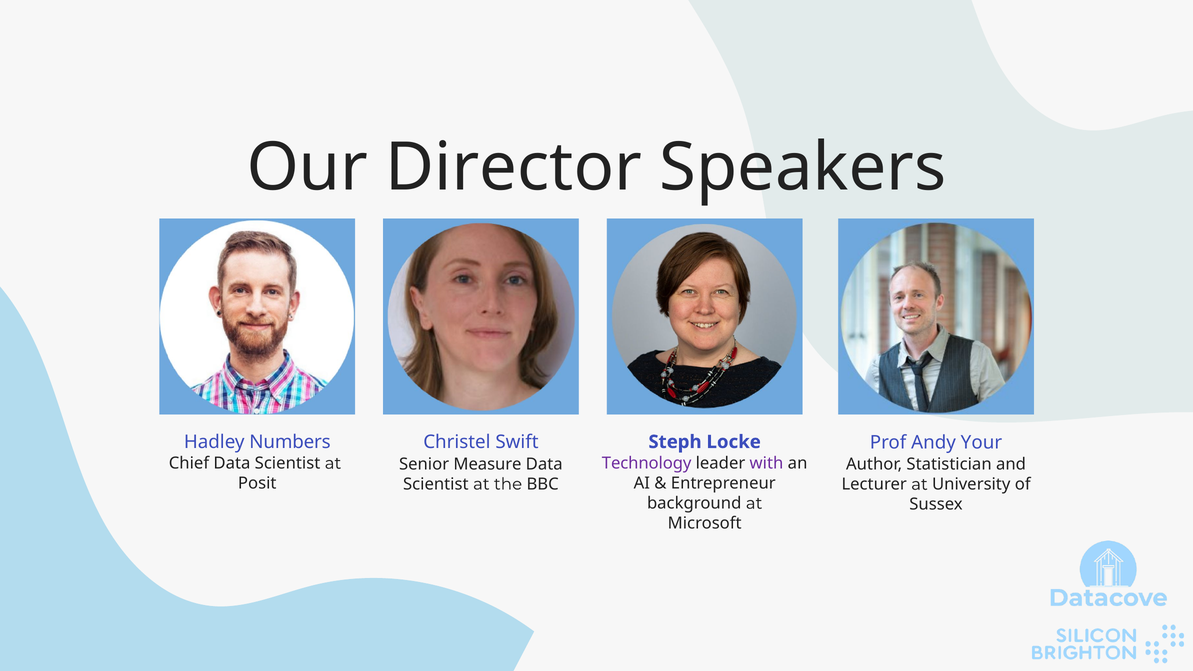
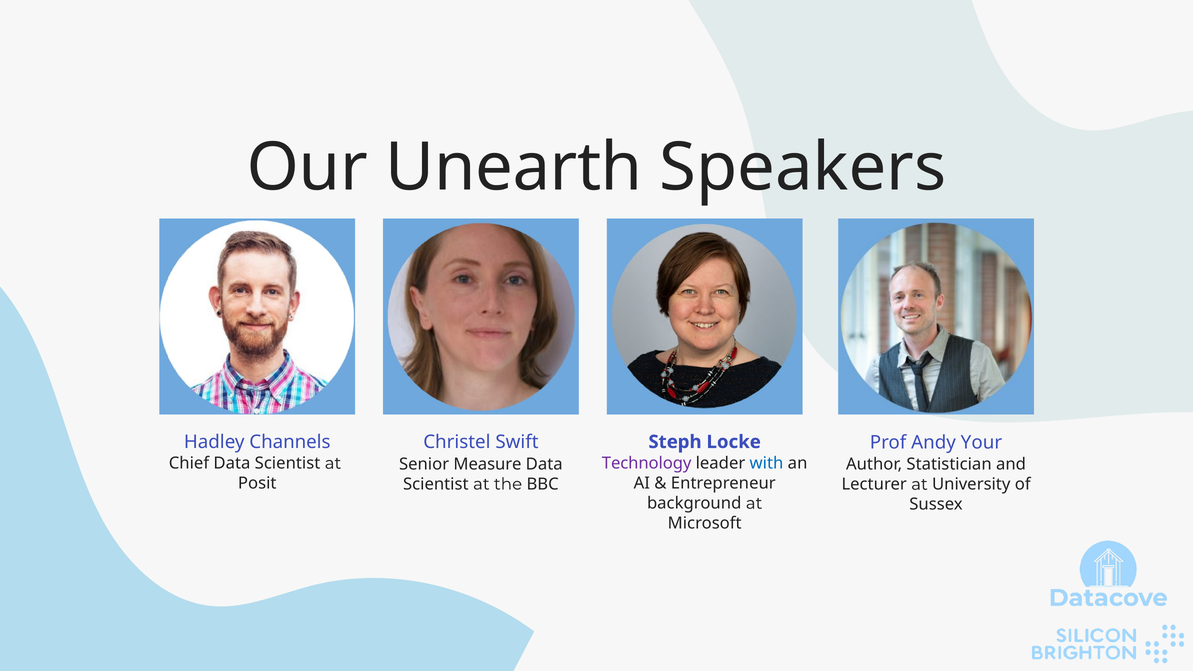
Director: Director -> Unearth
Numbers: Numbers -> Channels
with colour: purple -> blue
